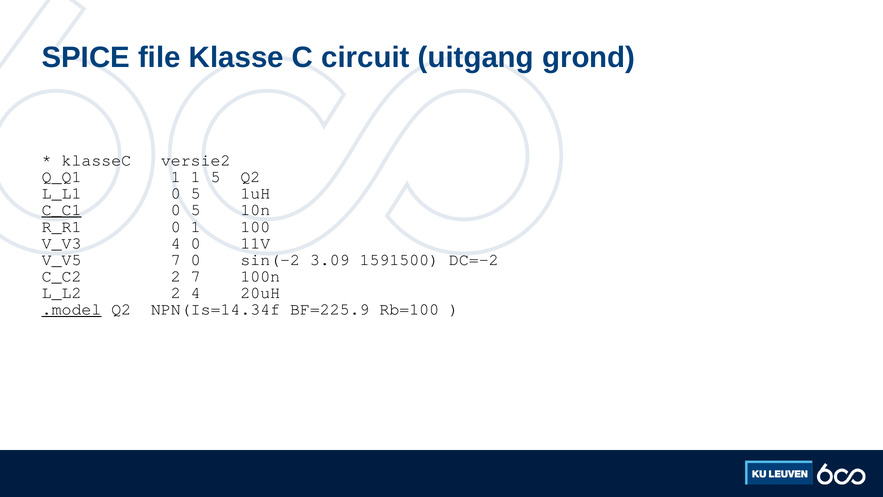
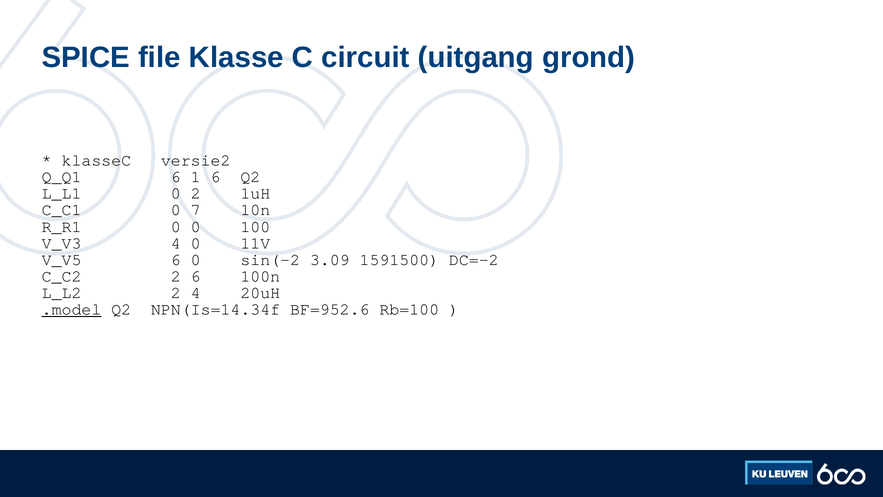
Q_Q1 1: 1 -> 6
1 5: 5 -> 6
L_L1 0 5: 5 -> 2
C_C1 underline: present -> none
5 at (196, 210): 5 -> 7
0 1: 1 -> 0
V_V5 7: 7 -> 6
2 7: 7 -> 6
BF=225.9: BF=225.9 -> BF=952.6
